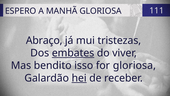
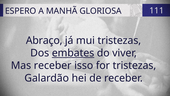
Mas bendito: bendito -> receber
for gloriosa: gloriosa -> tristezas
hei underline: present -> none
